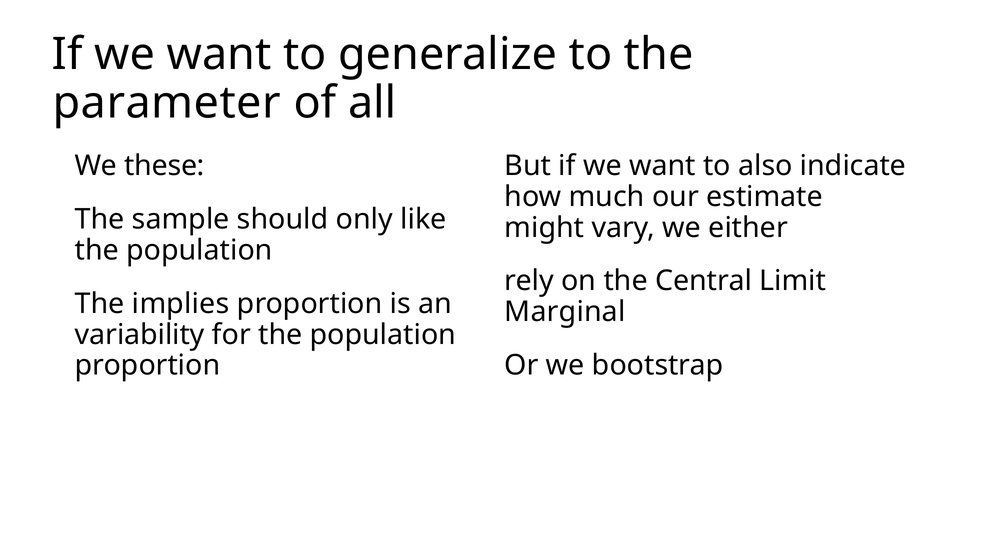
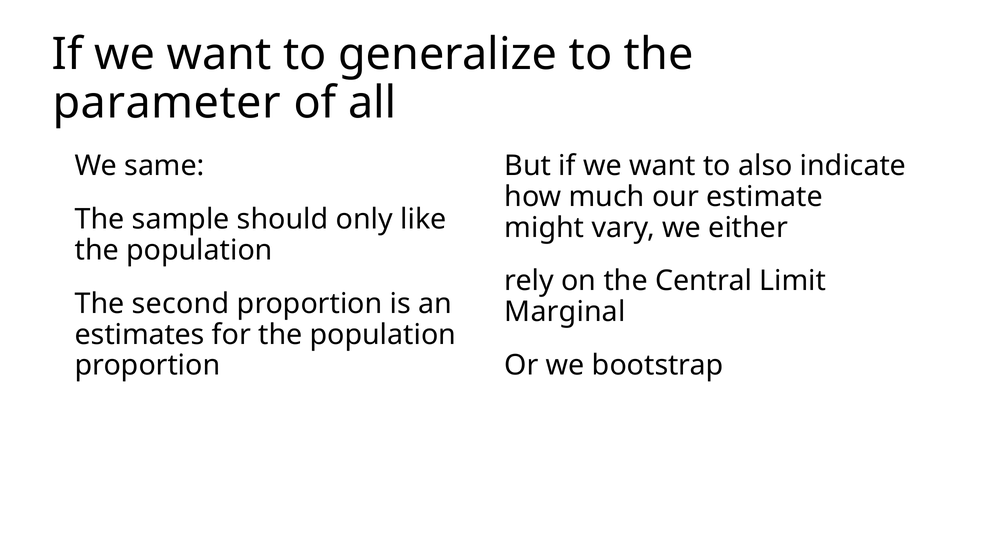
these: these -> same
implies: implies -> second
variability: variability -> estimates
